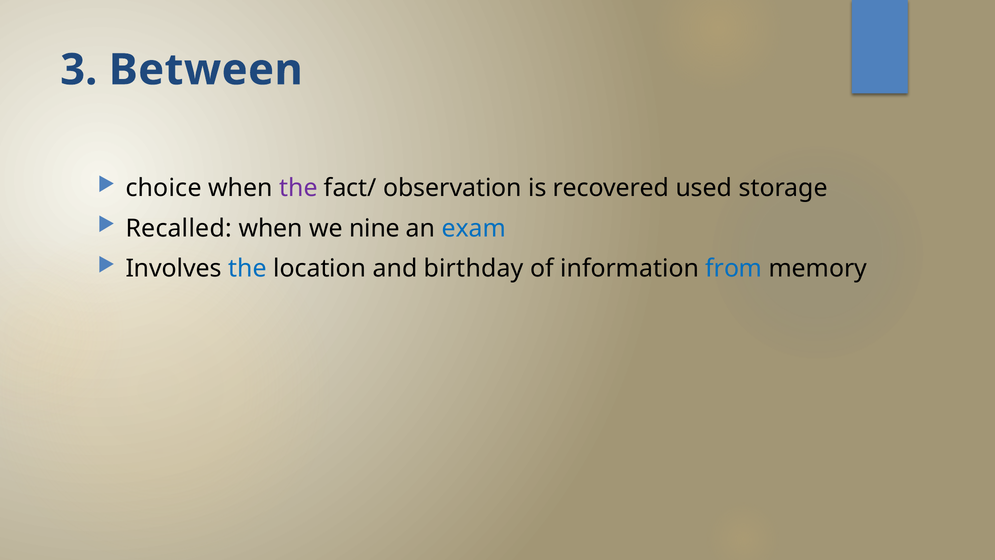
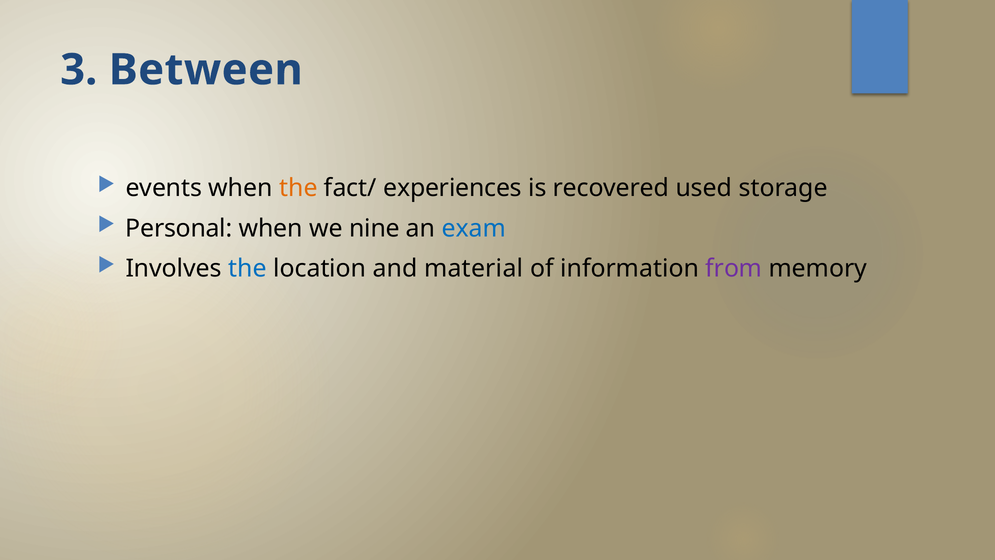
choice: choice -> events
the at (298, 188) colour: purple -> orange
observation: observation -> experiences
Recalled: Recalled -> Personal
birthday: birthday -> material
from colour: blue -> purple
